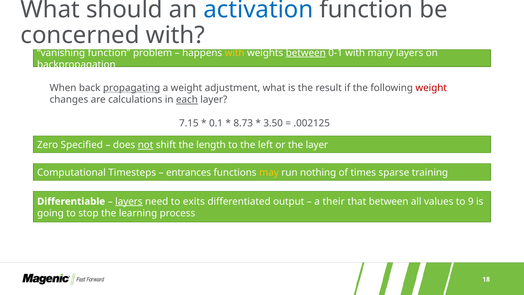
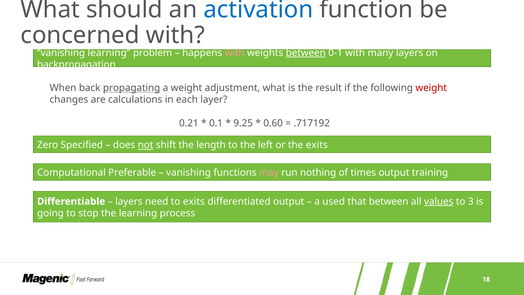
vanishing function: function -> learning
with at (235, 53) colour: yellow -> pink
each underline: present -> none
7.15: 7.15 -> 0.21
8.73: 8.73 -> 9.25
3.50: 3.50 -> 0.60
.002125: .002125 -> .717192
the layer: layer -> exits
Timesteps: Timesteps -> Preferable
entrances at (189, 173): entrances -> vanishing
may colour: yellow -> pink
times sparse: sparse -> output
layers at (129, 201) underline: present -> none
their: their -> used
values underline: none -> present
9: 9 -> 3
